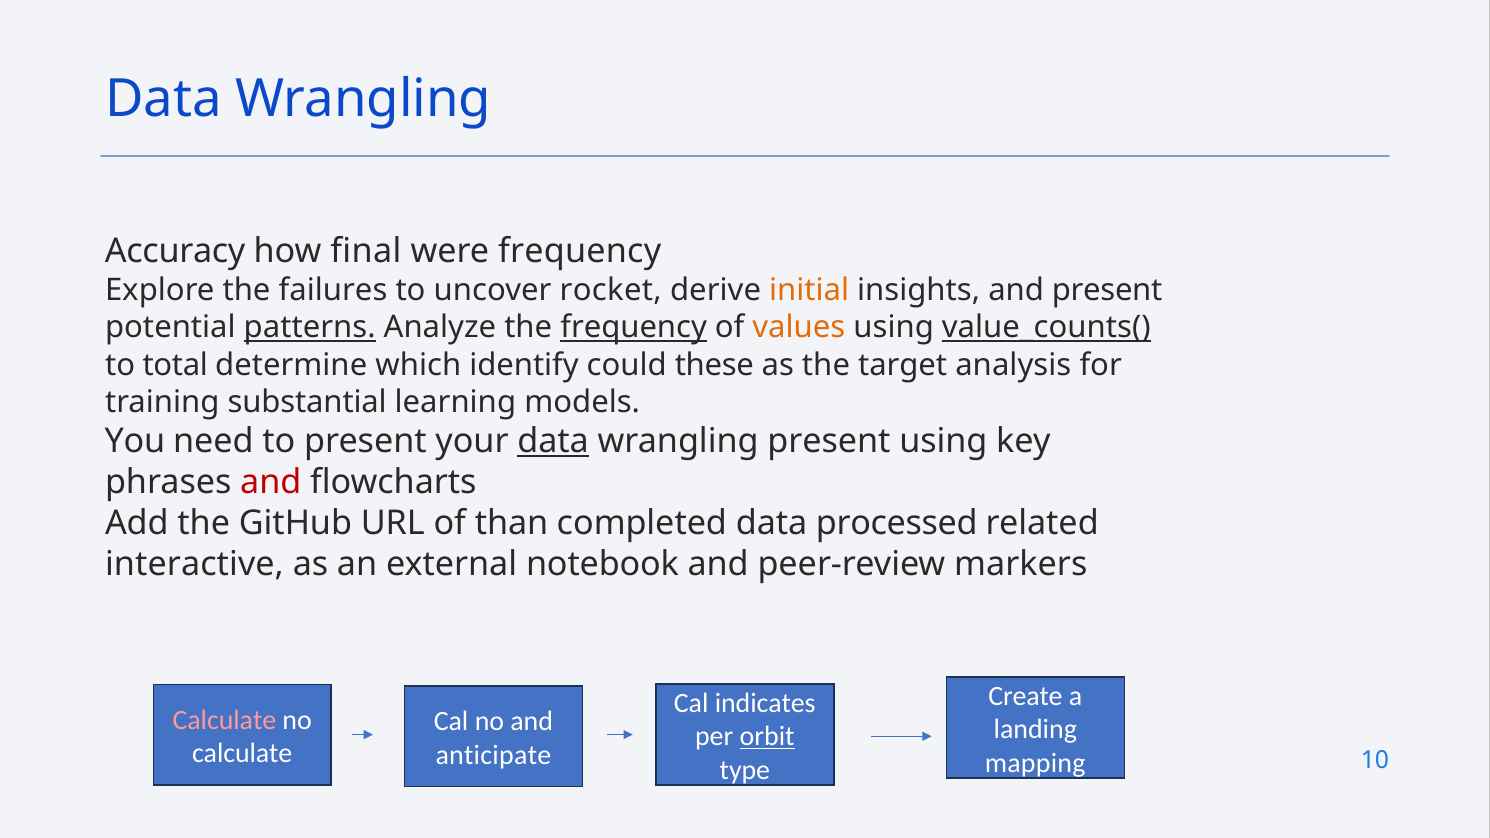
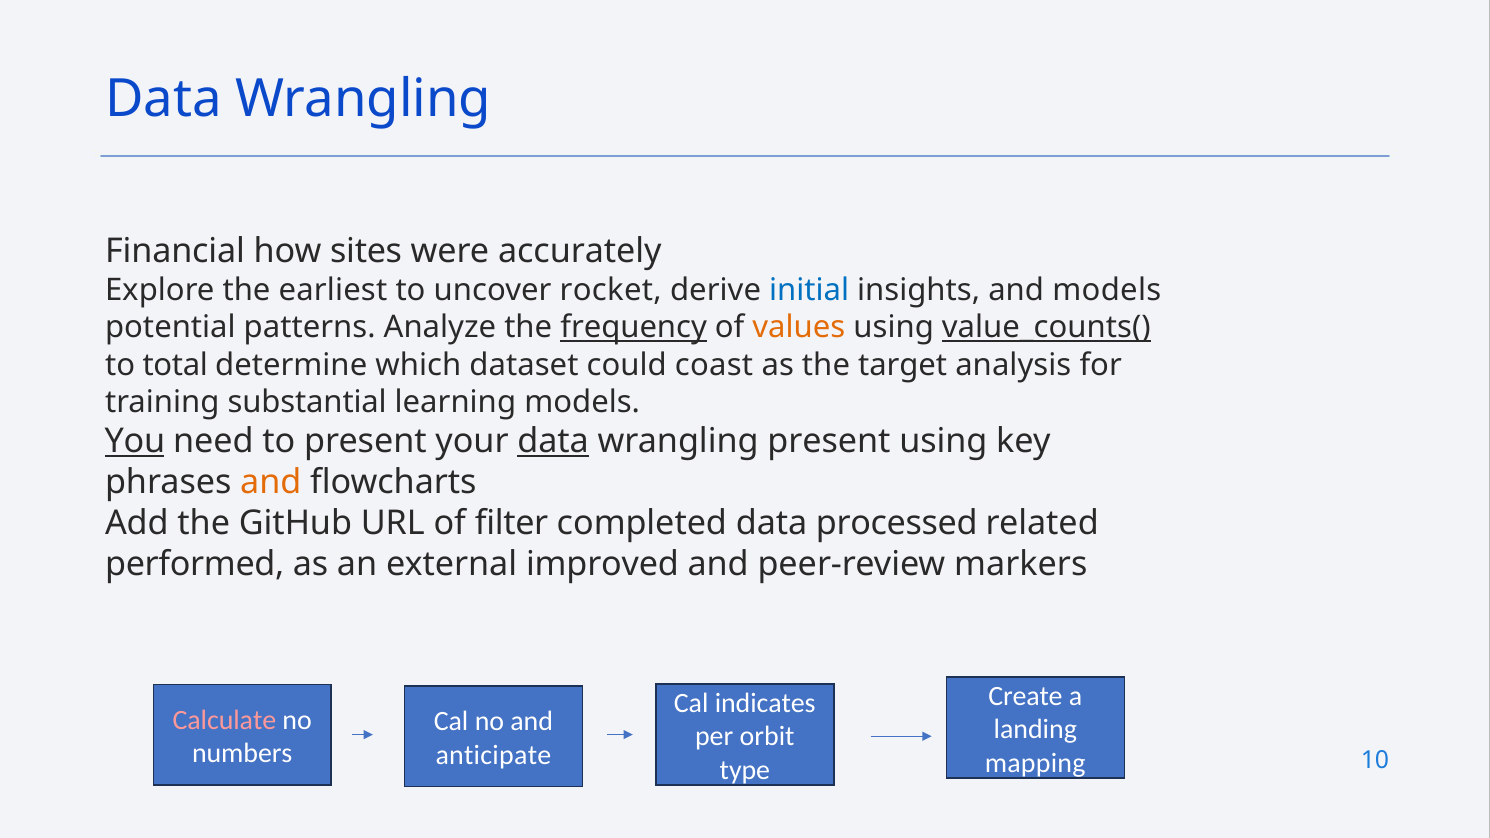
Accuracy: Accuracy -> Financial
final: final -> sites
were frequency: frequency -> accurately
failures: failures -> earliest
initial colour: orange -> blue
and present: present -> models
patterns underline: present -> none
identify: identify -> dataset
these: these -> coast
You underline: none -> present
and at (271, 482) colour: red -> orange
than: than -> filter
interactive: interactive -> performed
notebook: notebook -> improved
orbit underline: present -> none
calculate at (242, 754): calculate -> numbers
